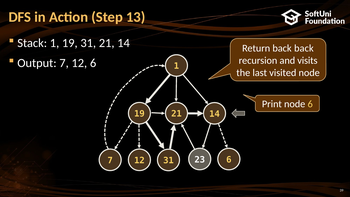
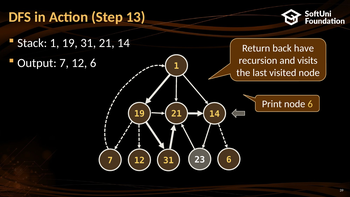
back back: back -> have
